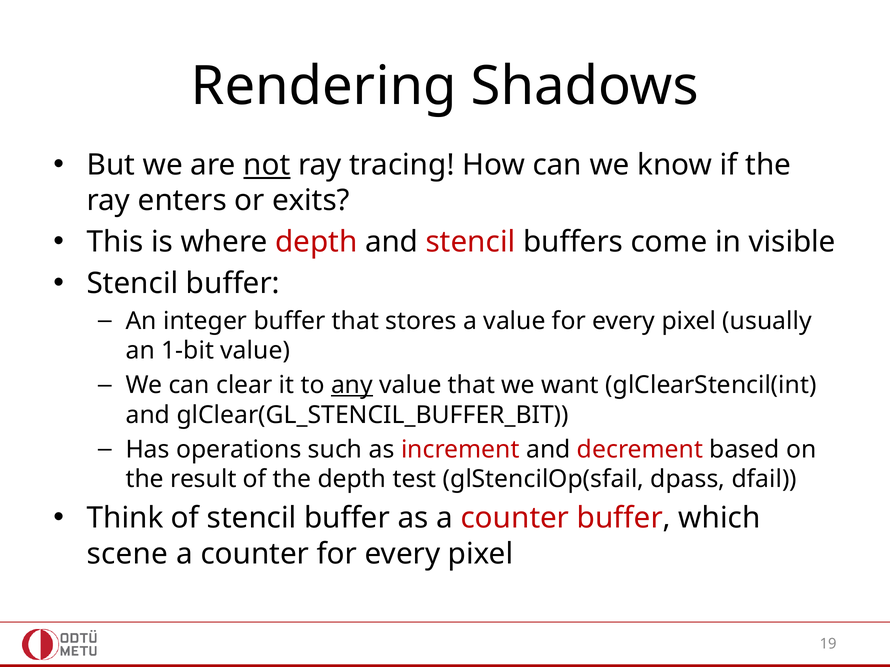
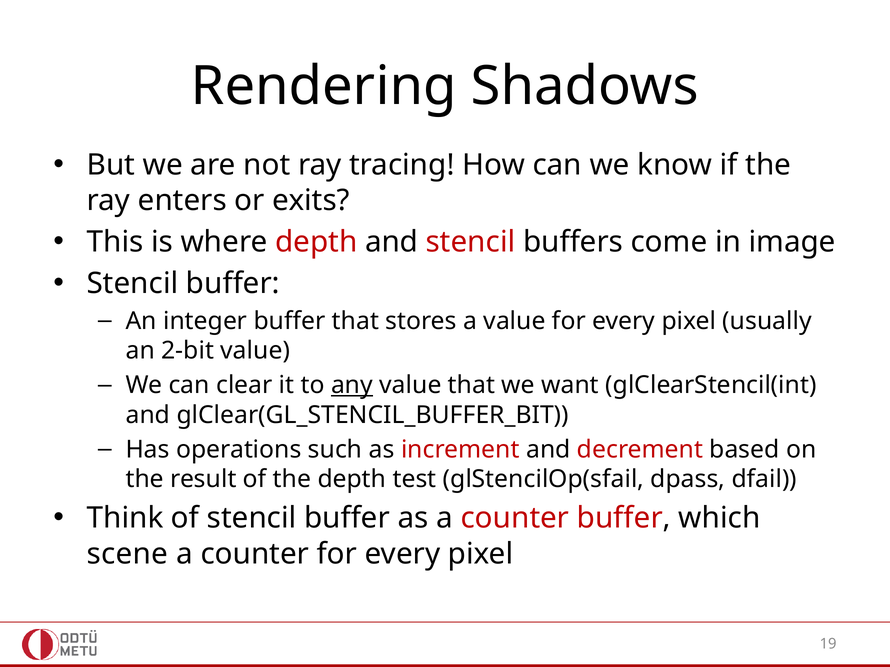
not underline: present -> none
visible: visible -> image
1-bit: 1-bit -> 2-bit
